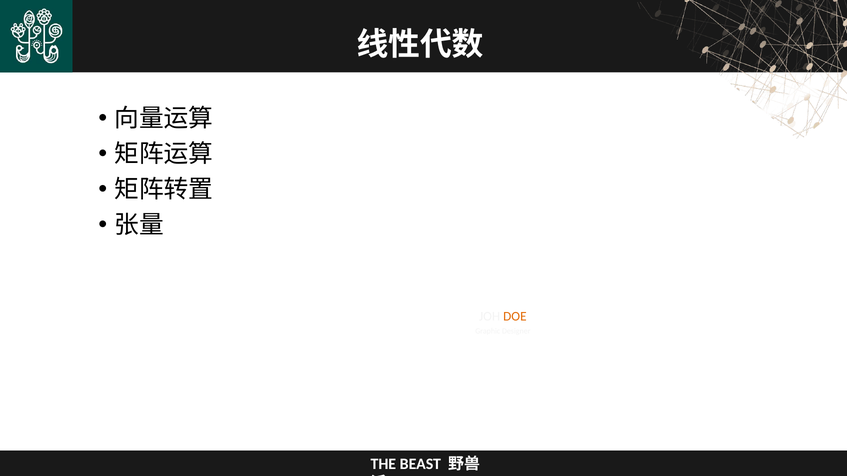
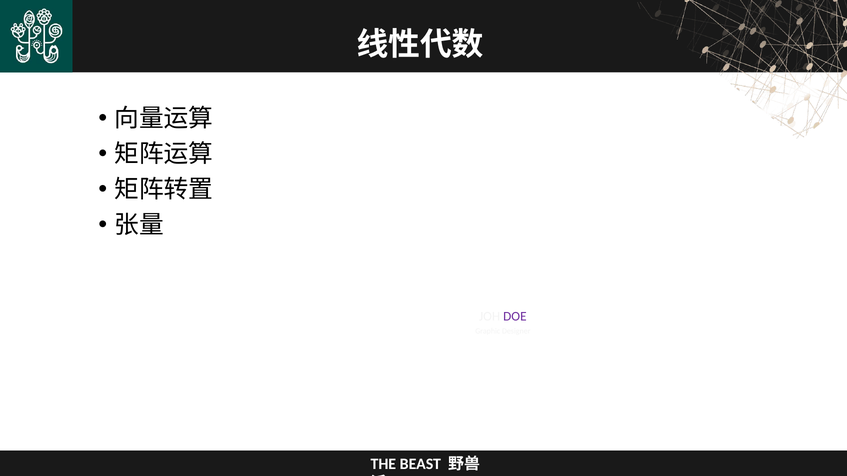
DOE colour: orange -> purple
